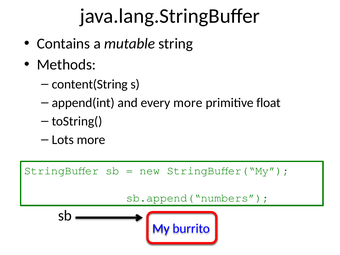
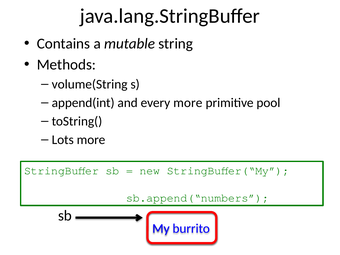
content(String: content(String -> volume(String
float: float -> pool
